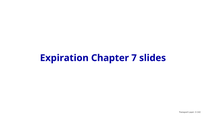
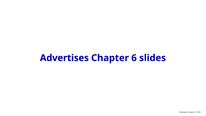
Expiration: Expiration -> Advertises
7: 7 -> 6
